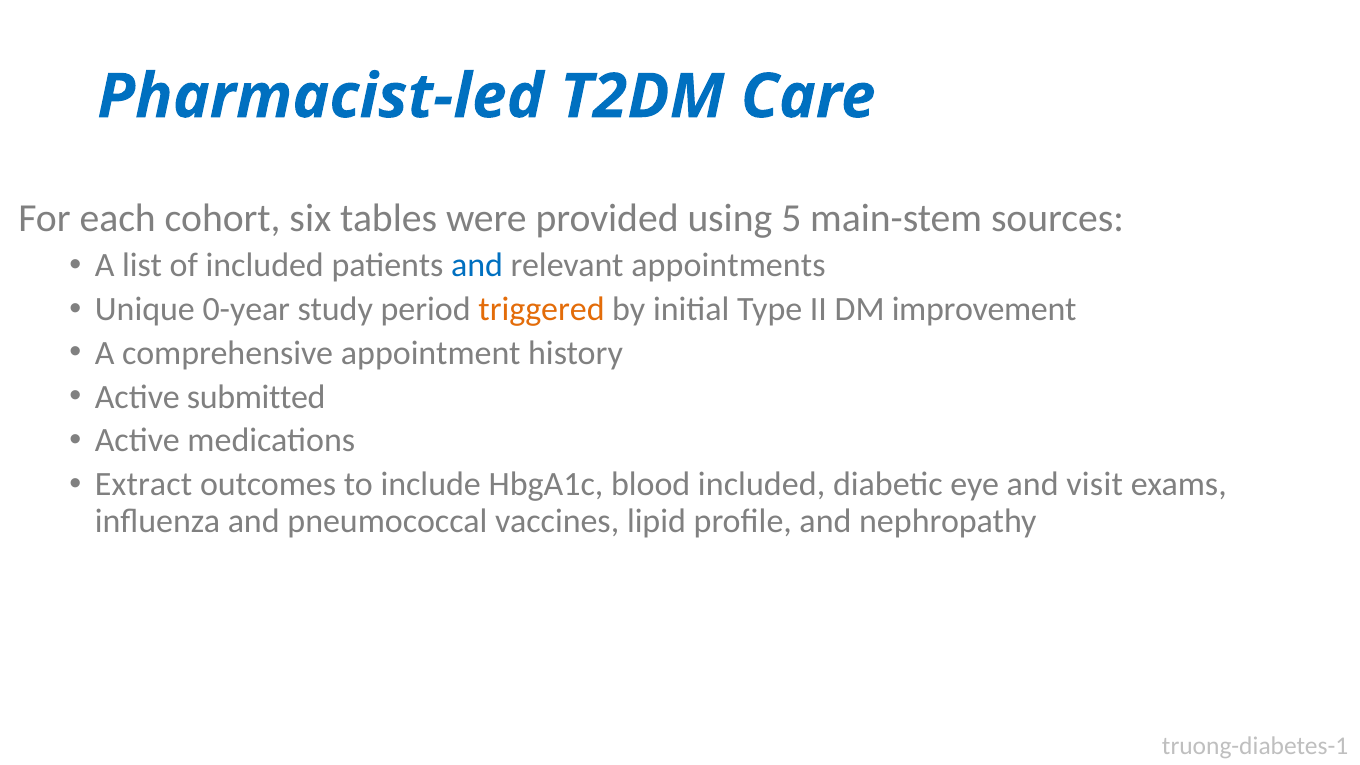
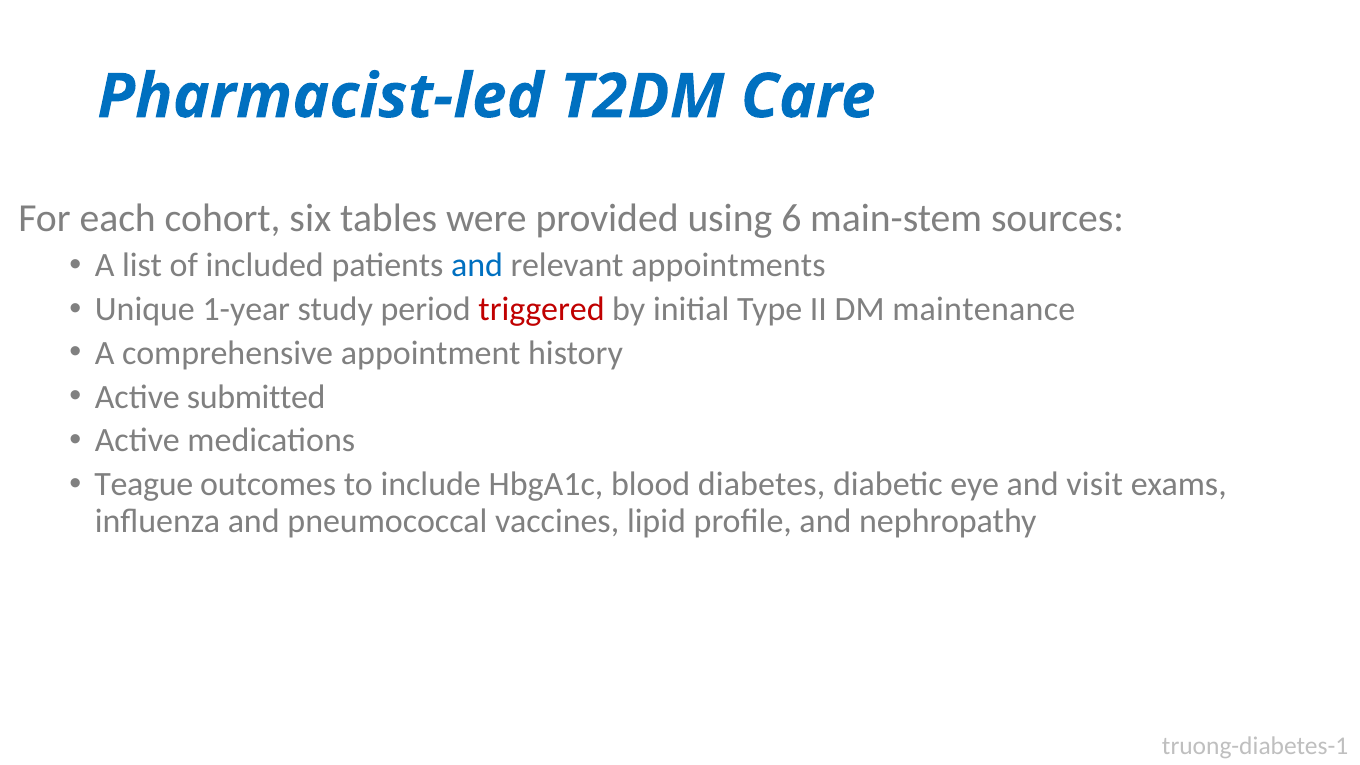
5: 5 -> 6
0-year: 0-year -> 1-year
triggered colour: orange -> red
improvement: improvement -> maintenance
Extract: Extract -> Teague
blood included: included -> diabetes
